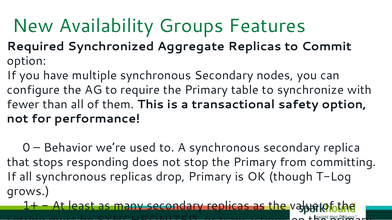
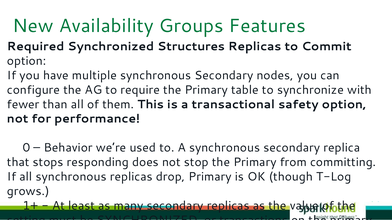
Aggregate: Aggregate -> Structures
